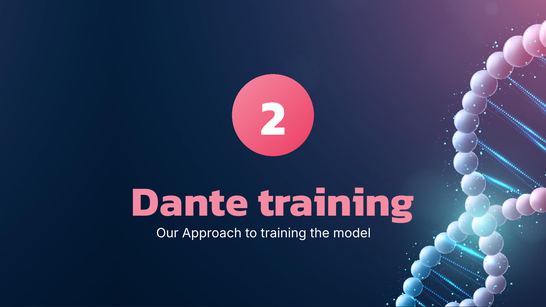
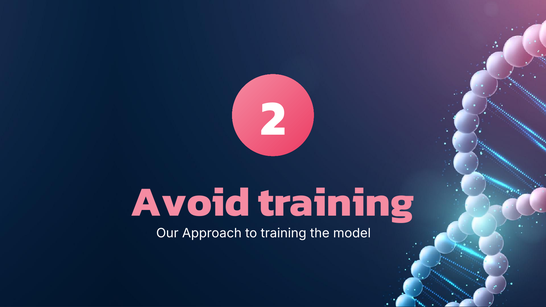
Dante: Dante -> Avoid
